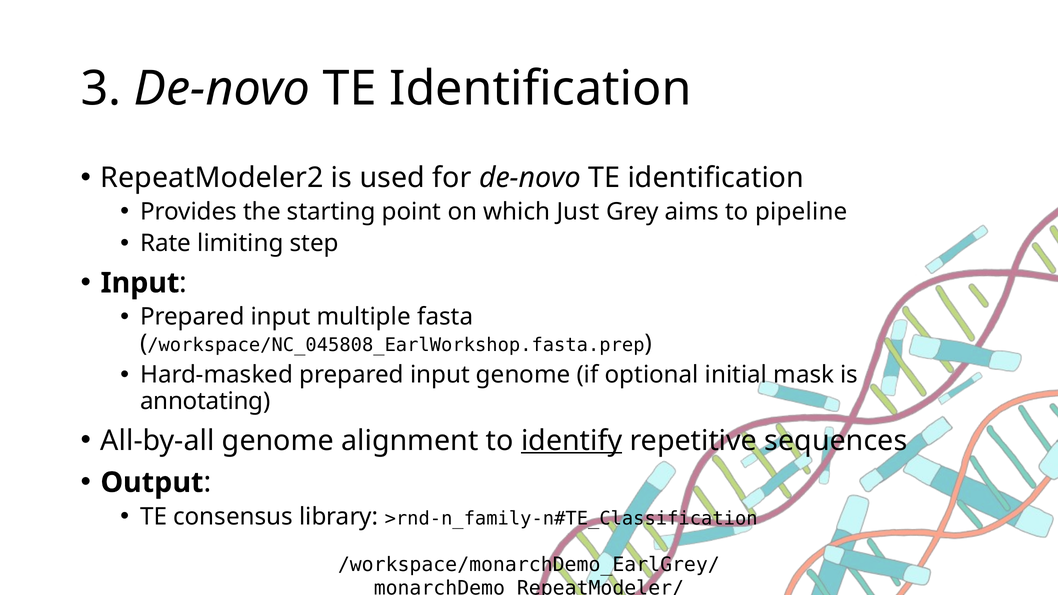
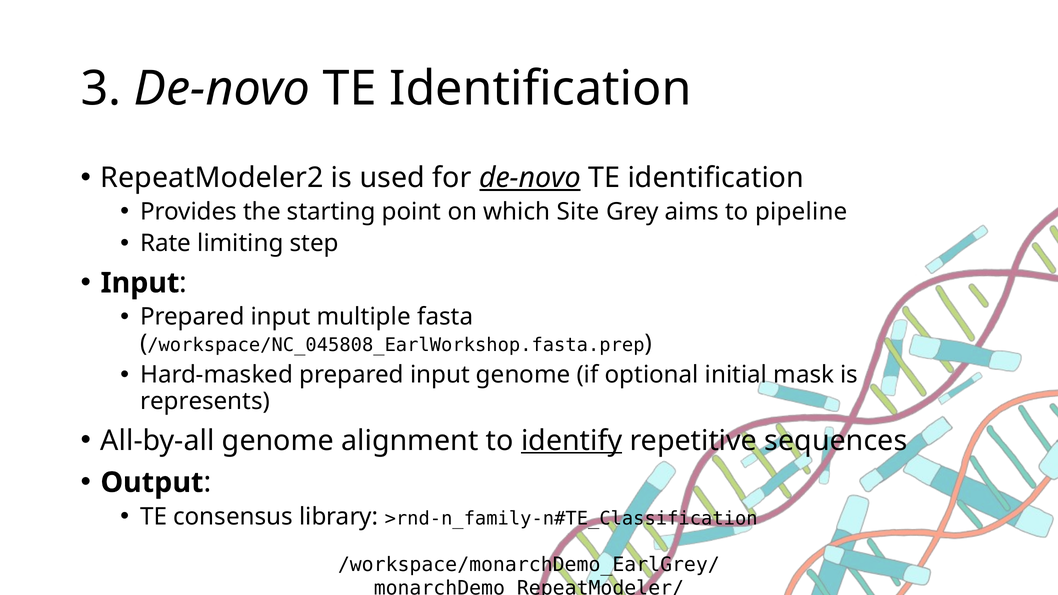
de-novo at (530, 178) underline: none -> present
Just: Just -> Site
annotating: annotating -> represents
